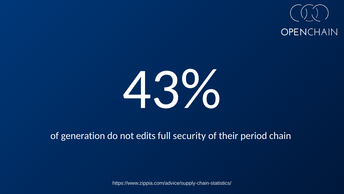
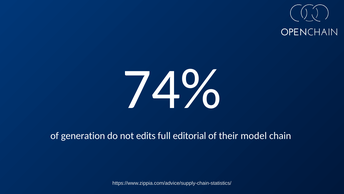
43%: 43% -> 74%
security: security -> editorial
period: period -> model
